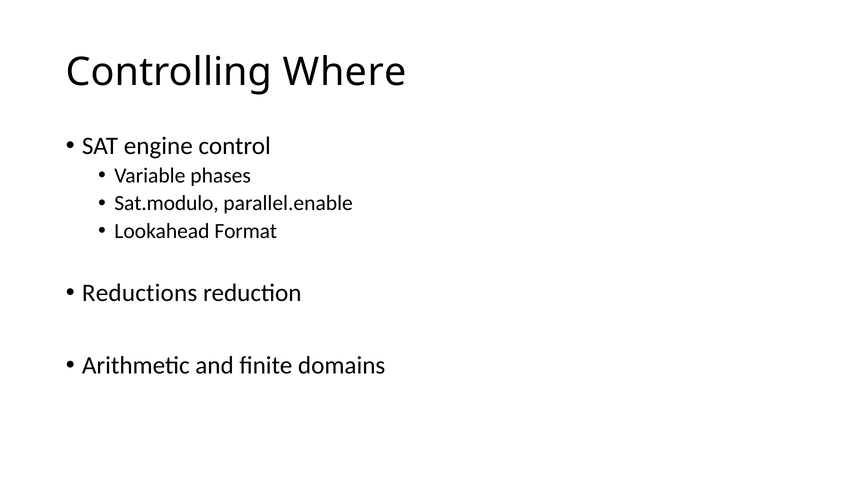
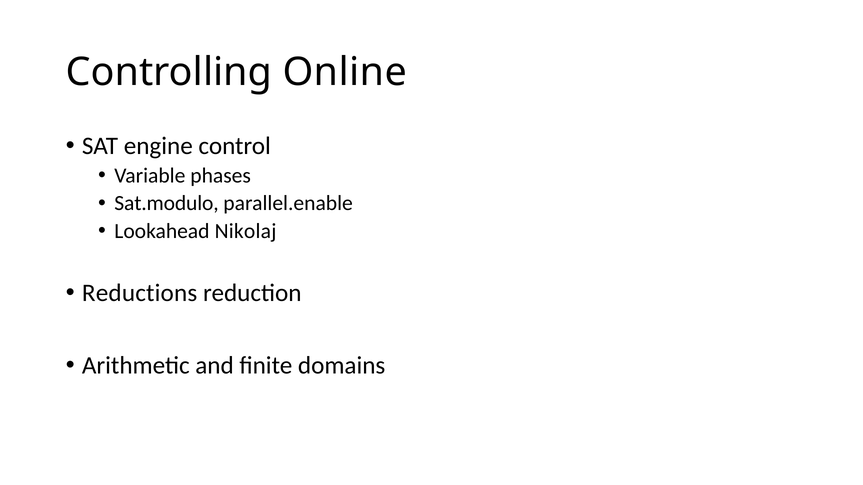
Where: Where -> Online
Format: Format -> Nikolaj
